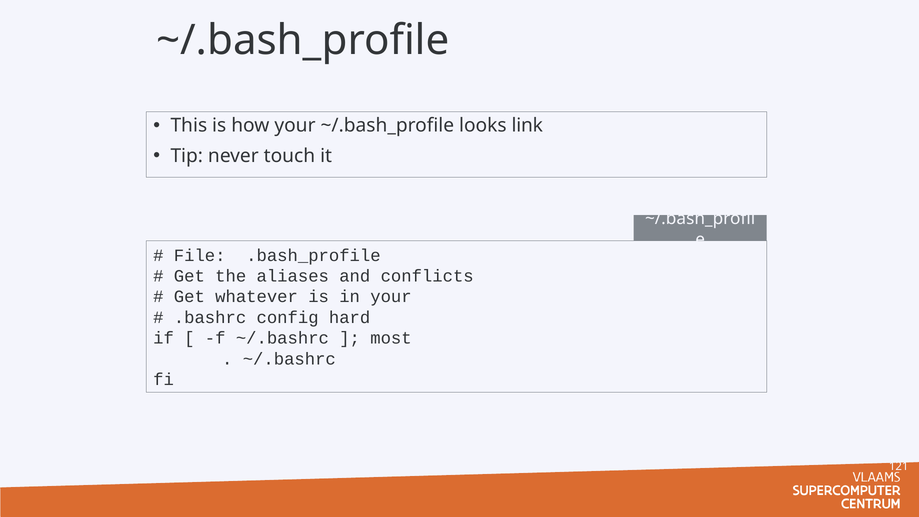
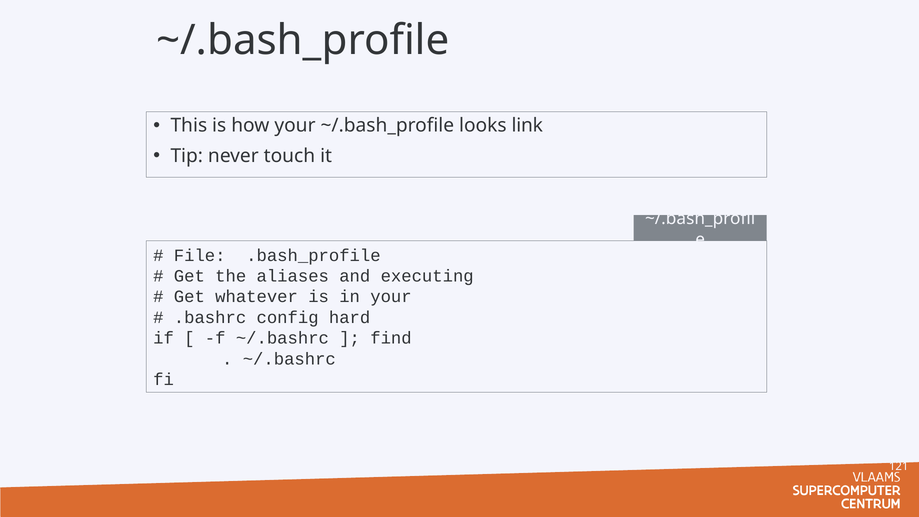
conflicts: conflicts -> executing
most: most -> find
